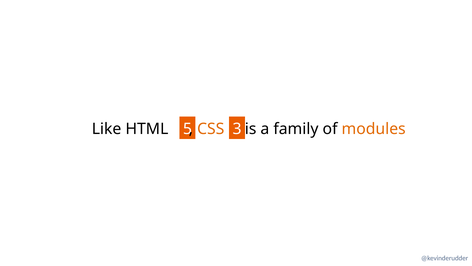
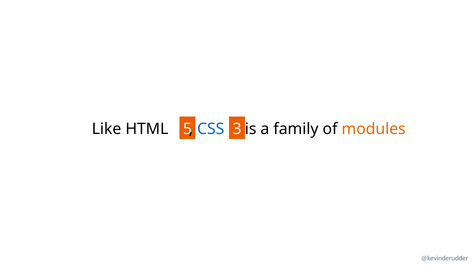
CSS colour: orange -> blue
